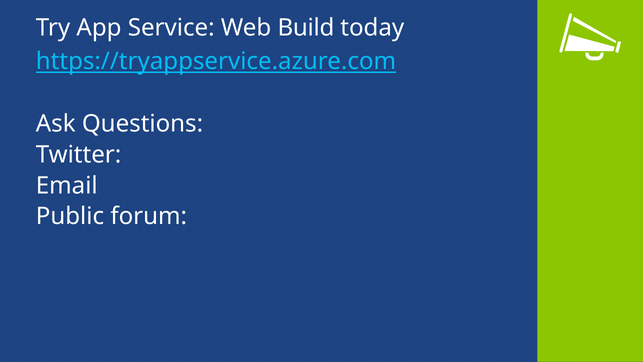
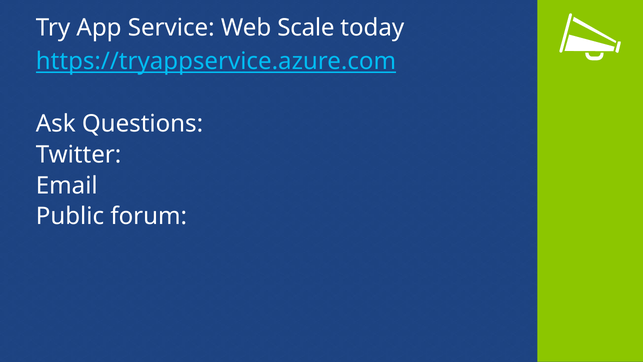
Build: Build -> Scale
